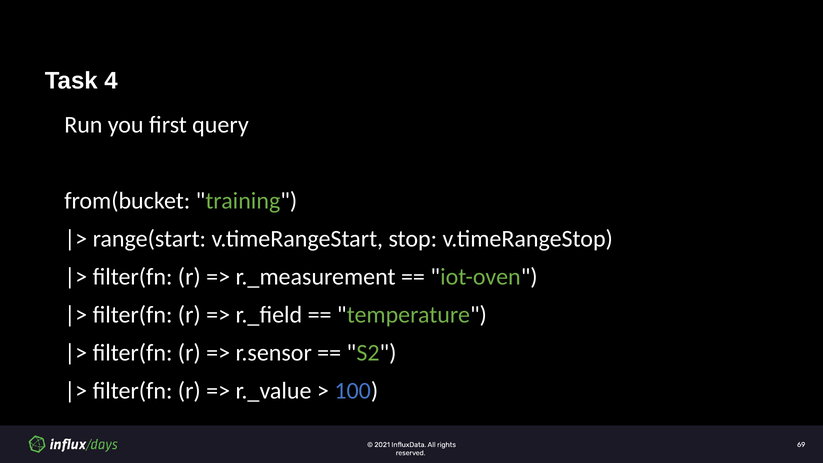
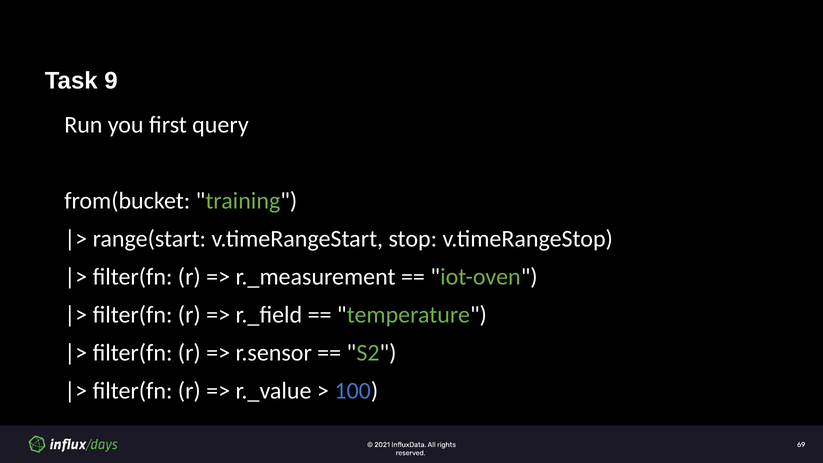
4: 4 -> 9
